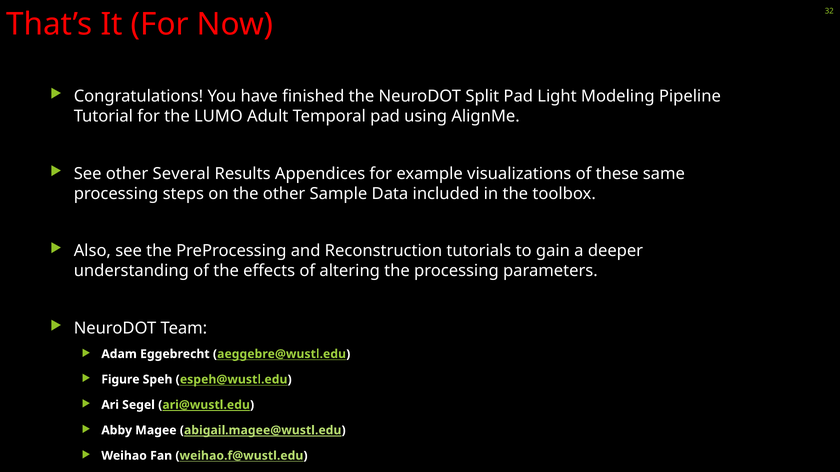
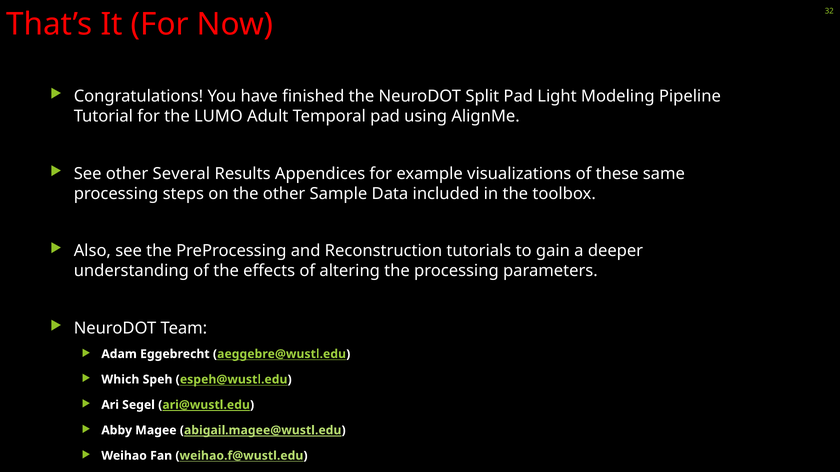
Figure: Figure -> Which
